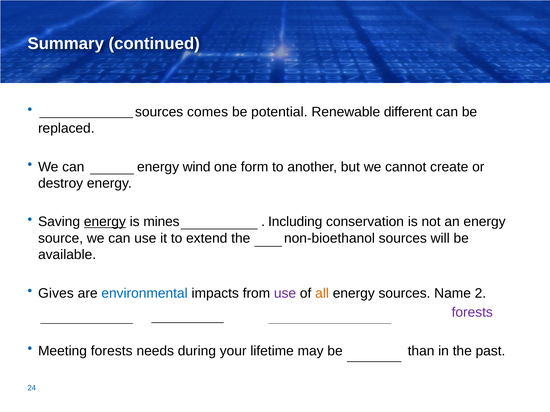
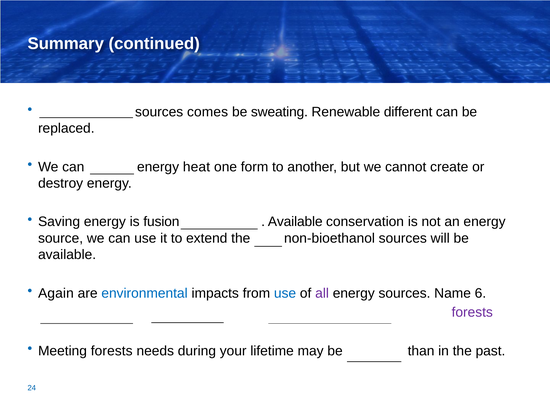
potential: potential -> sweating
wind: wind -> heat
energy at (105, 222) underline: present -> none
mines: mines -> fusion
conservation Including: Including -> Available
Gives: Gives -> Again
use at (285, 294) colour: purple -> blue
all colour: orange -> purple
2: 2 -> 6
